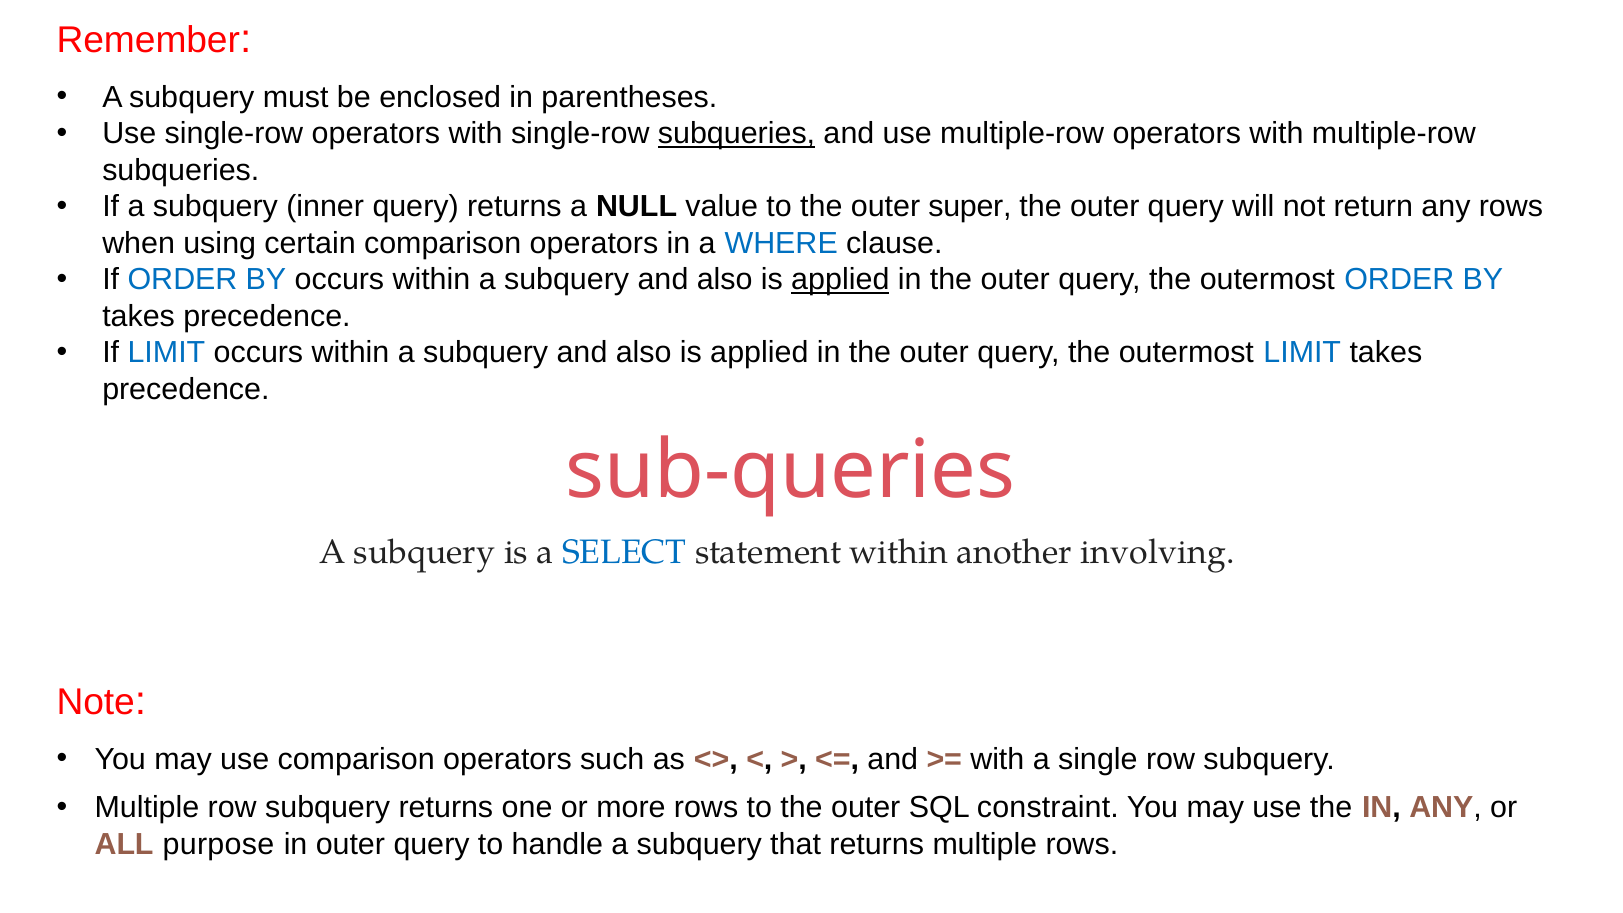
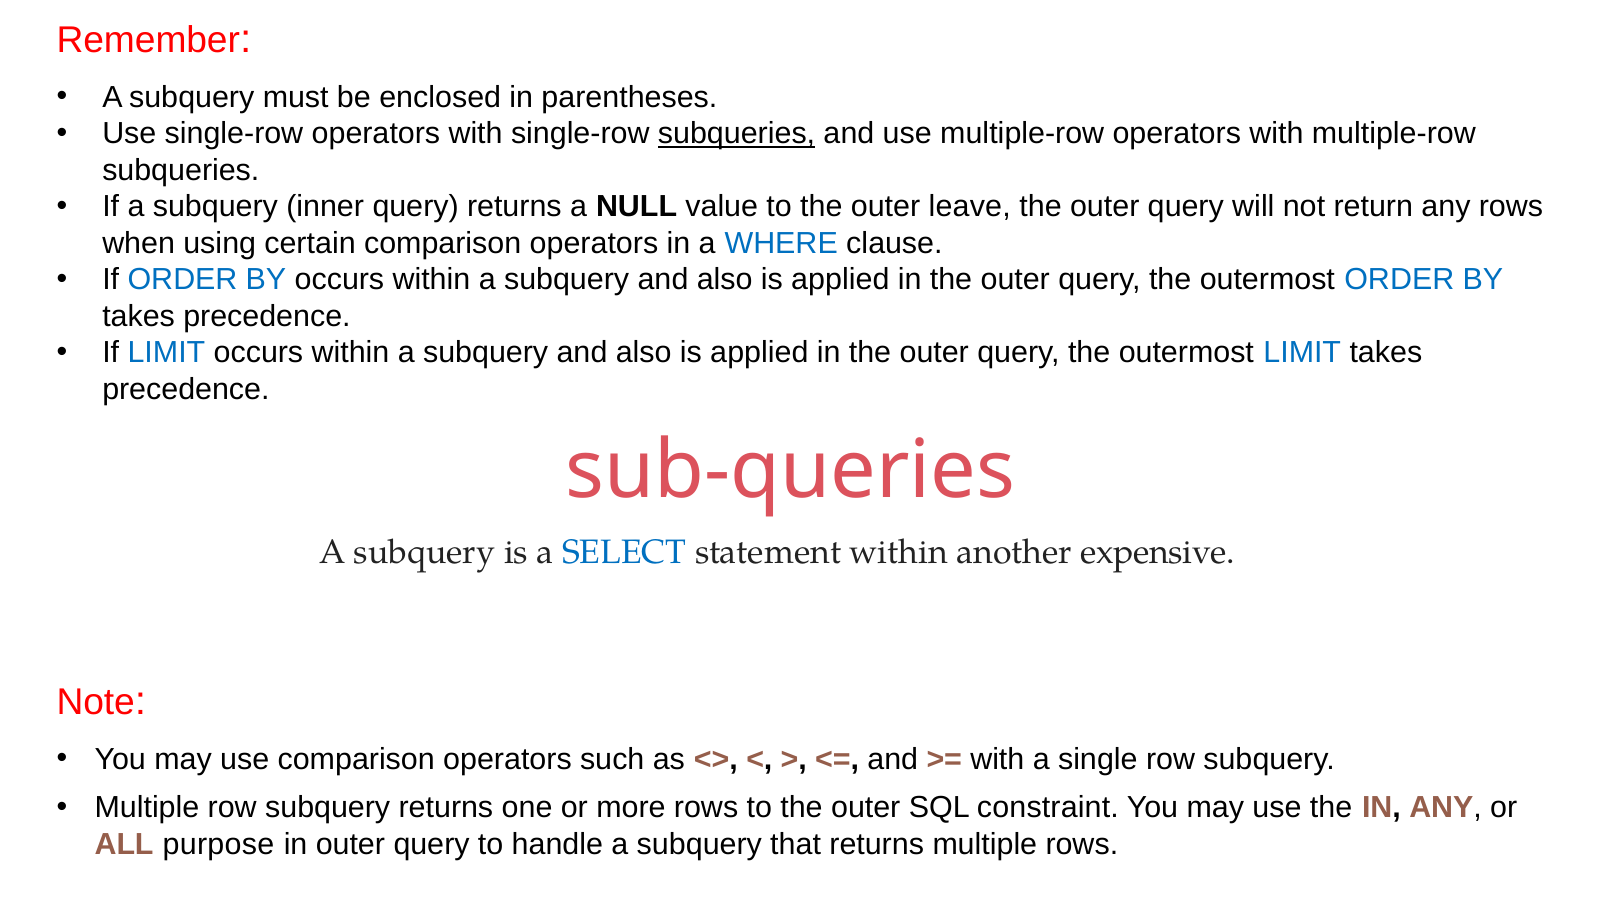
super: super -> leave
applied at (840, 280) underline: present -> none
involving: involving -> expensive
